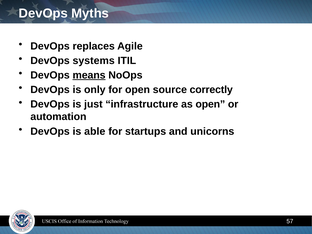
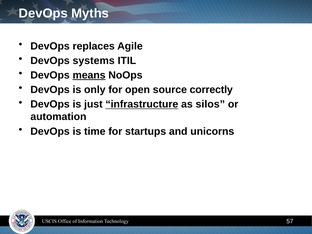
infrastructure underline: none -> present
as open: open -> silos
able: able -> time
